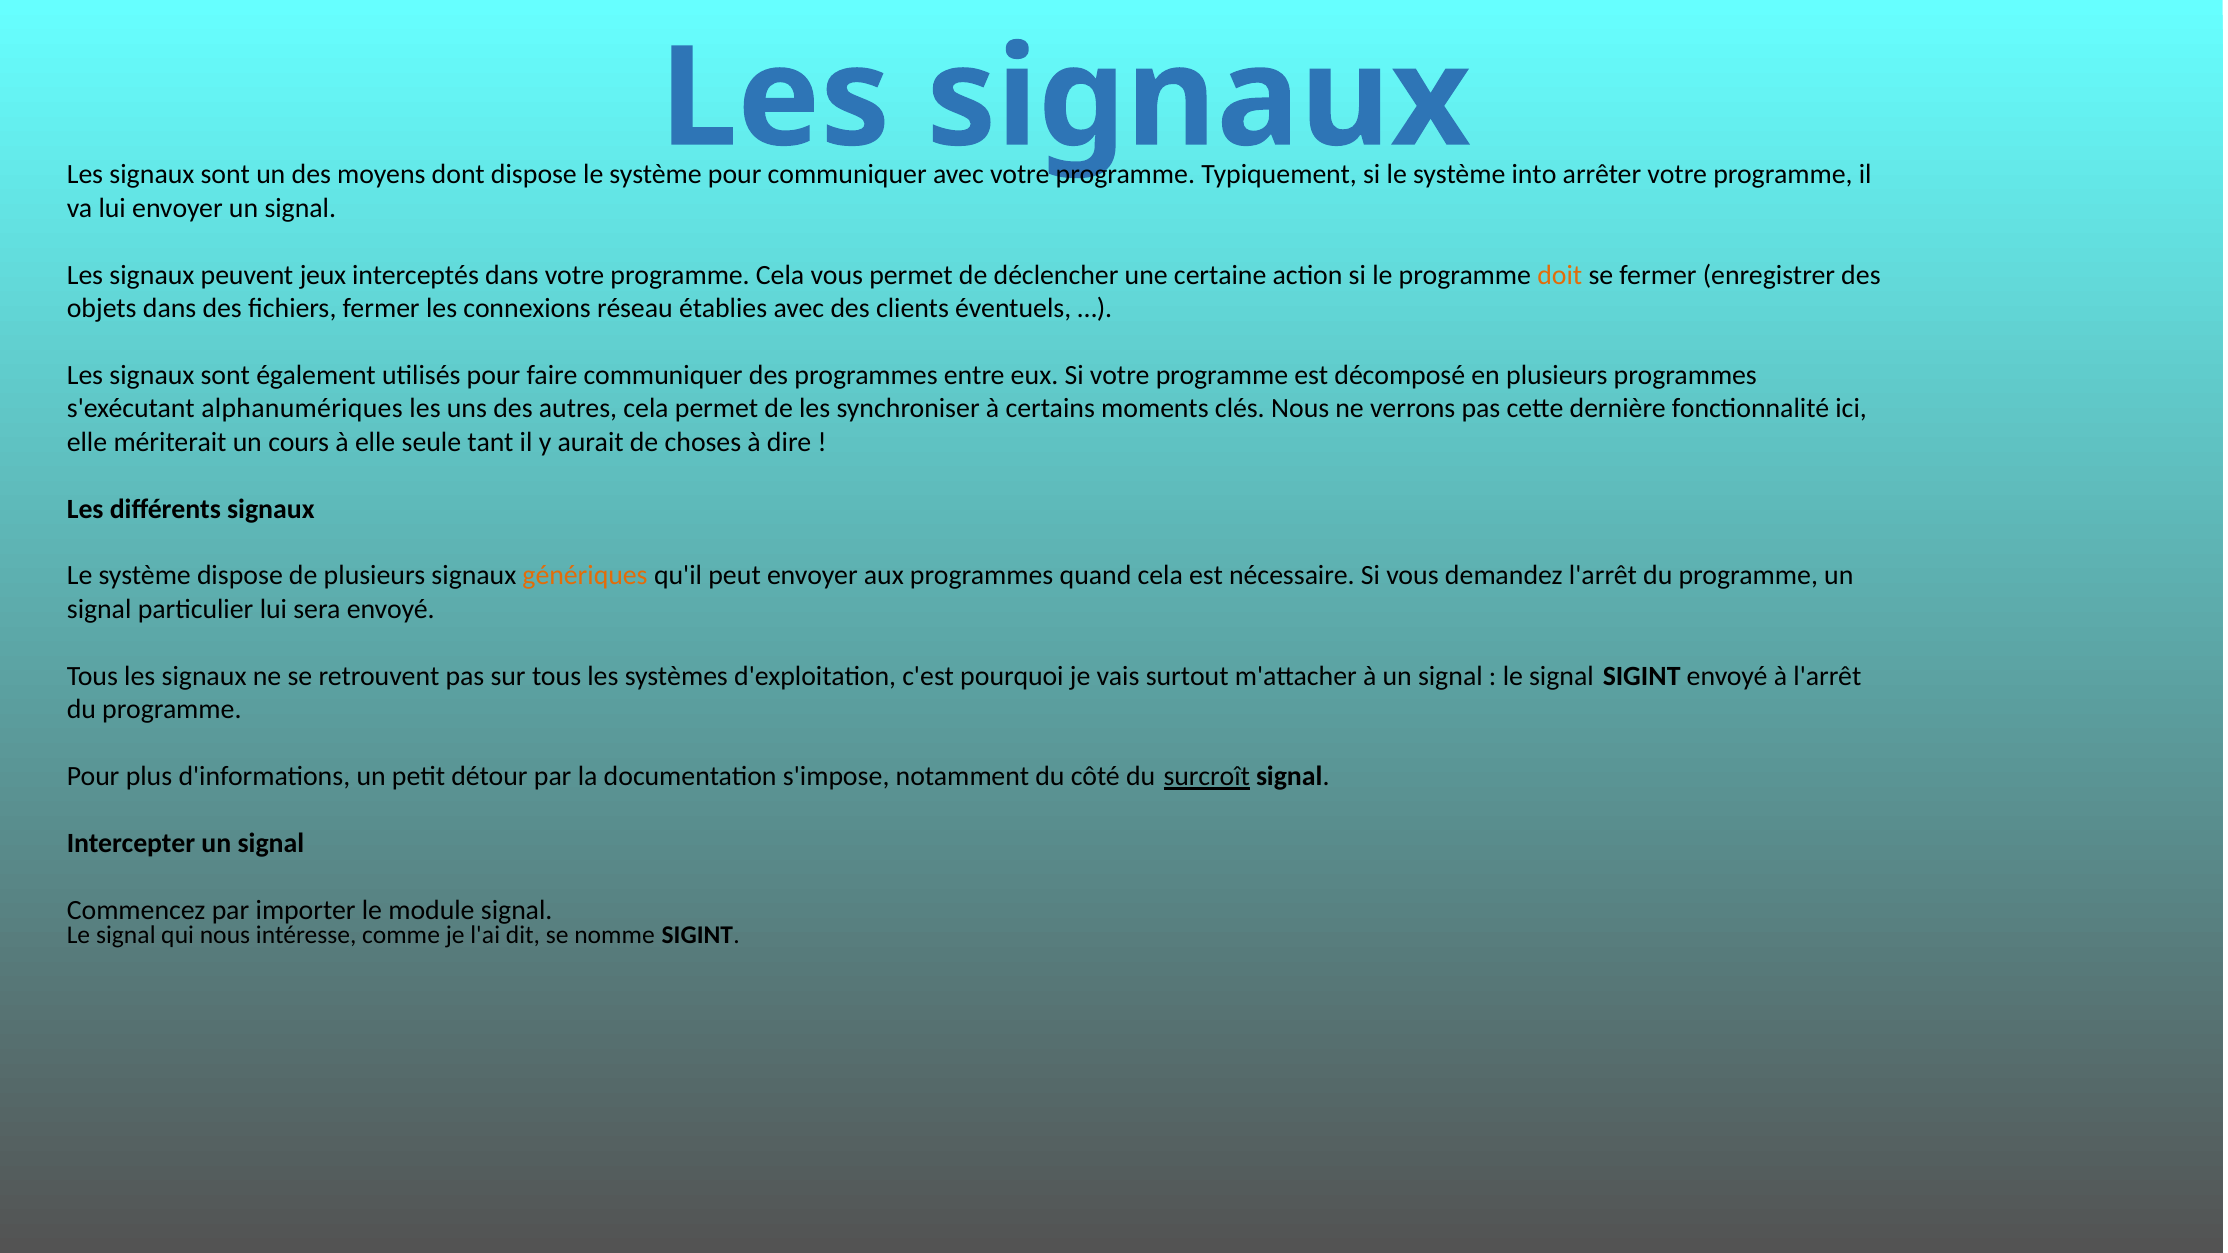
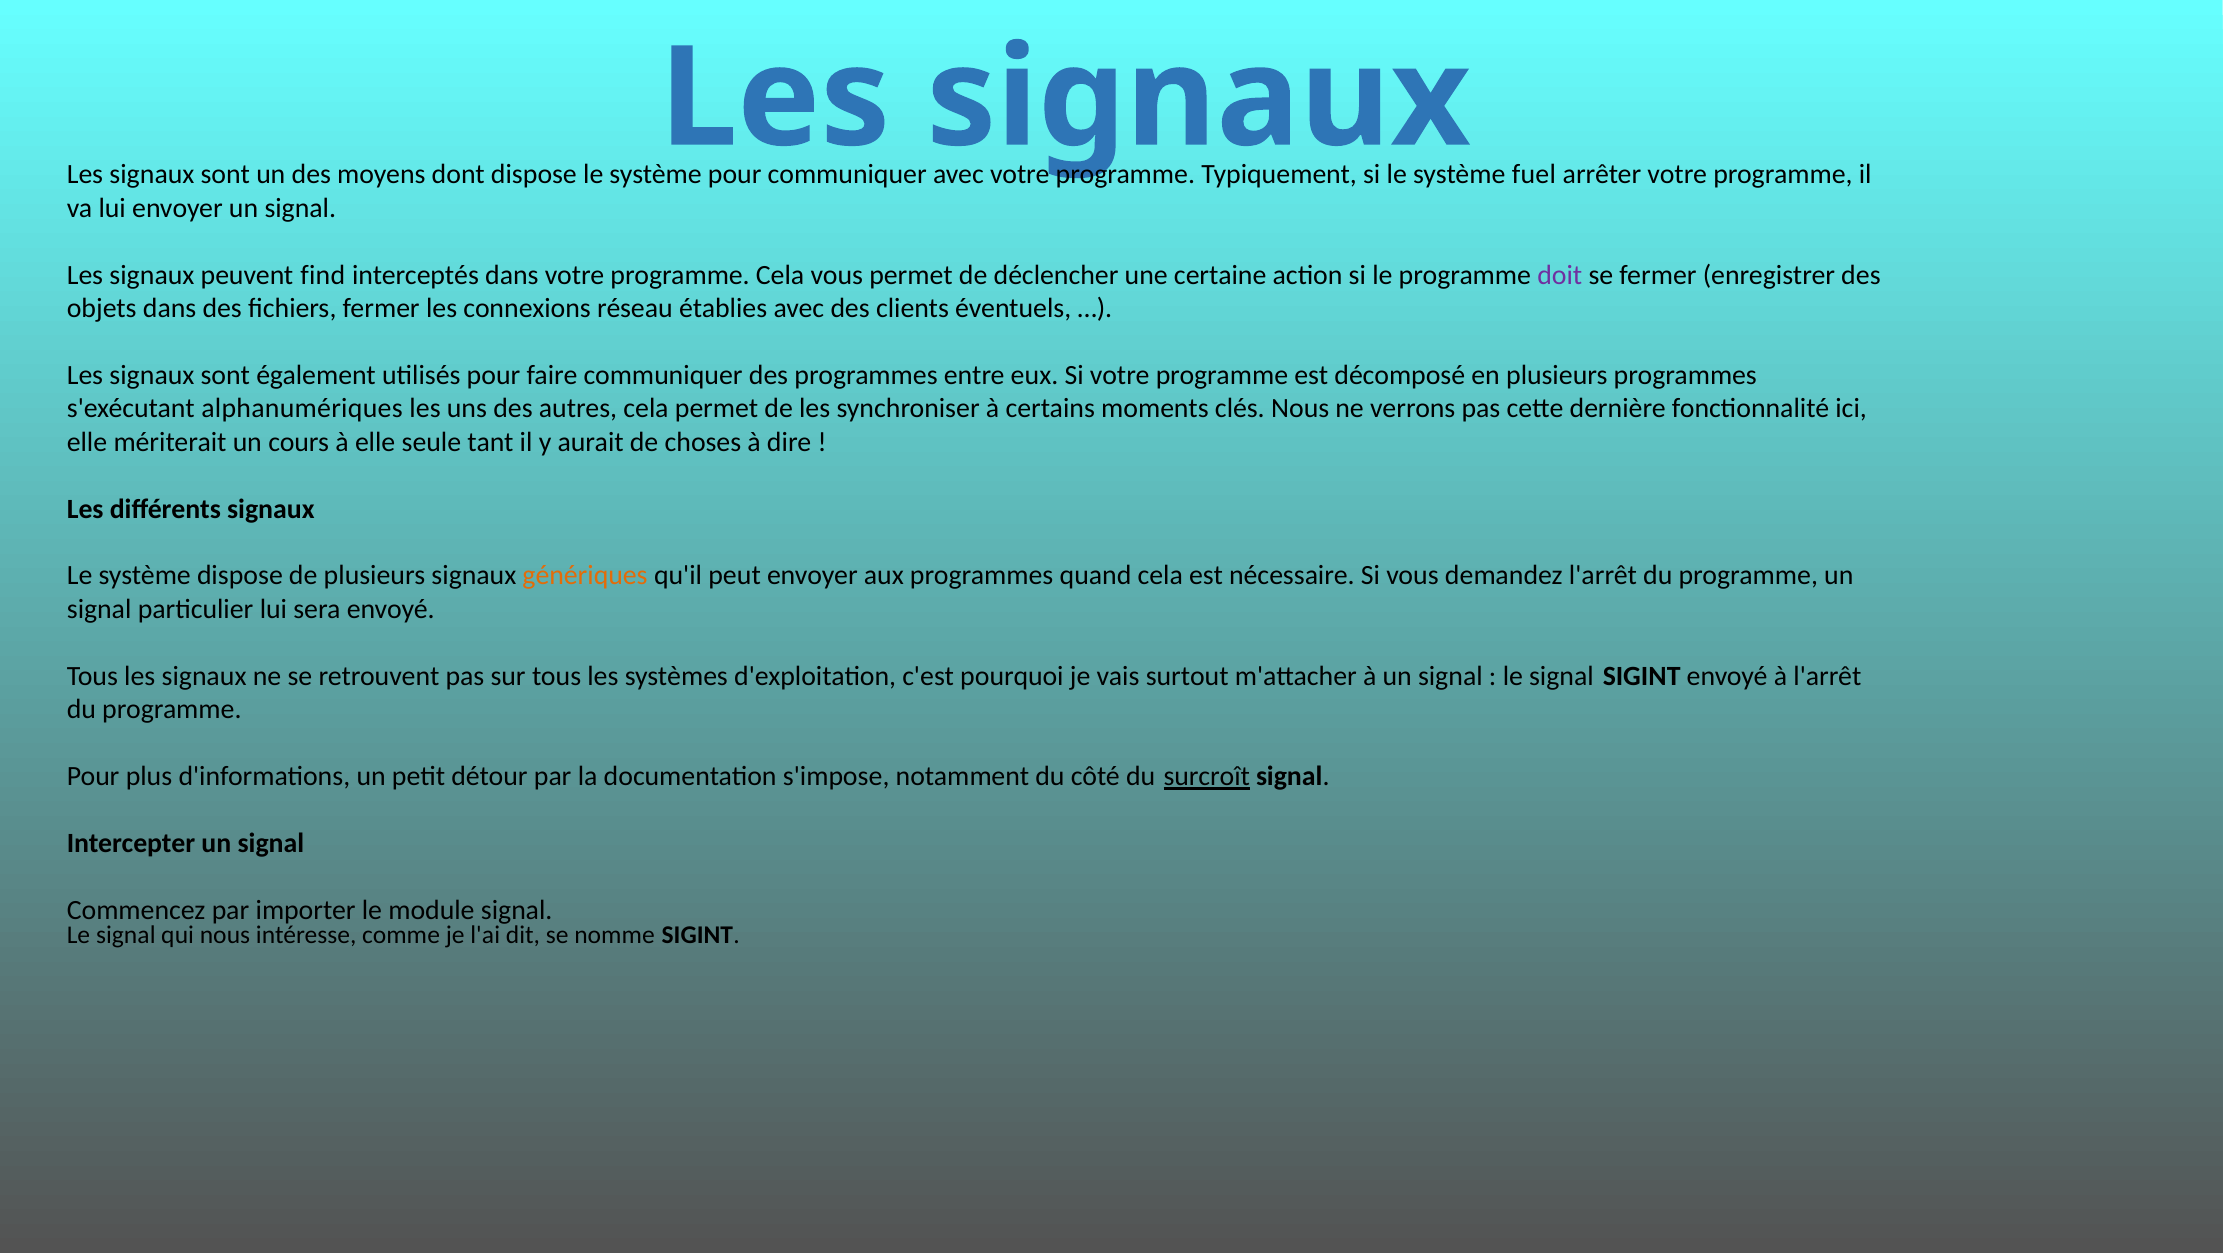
into: into -> fuel
jeux: jeux -> find
doit colour: orange -> purple
